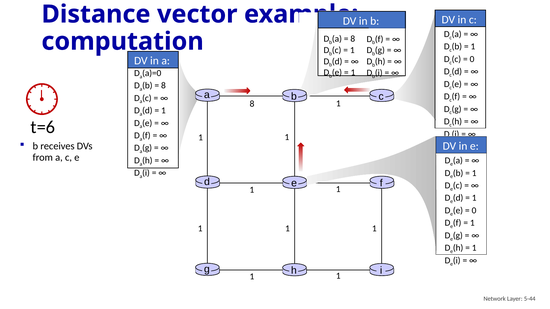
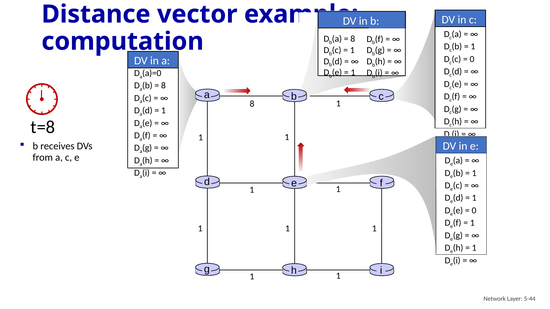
t=6: t=6 -> t=8
